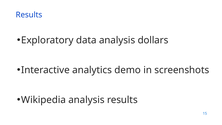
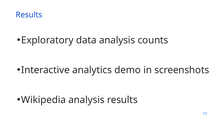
dollars: dollars -> counts
